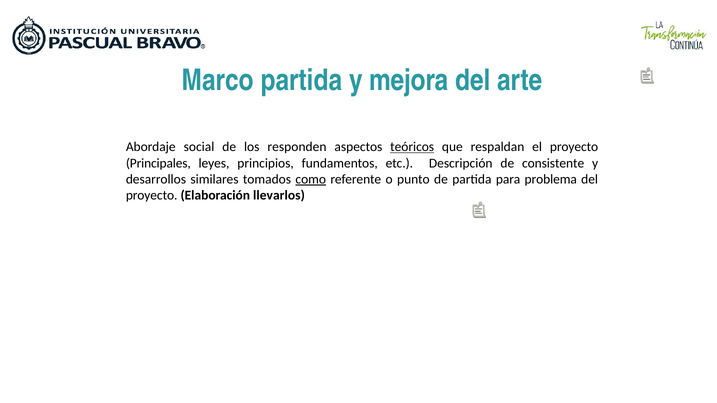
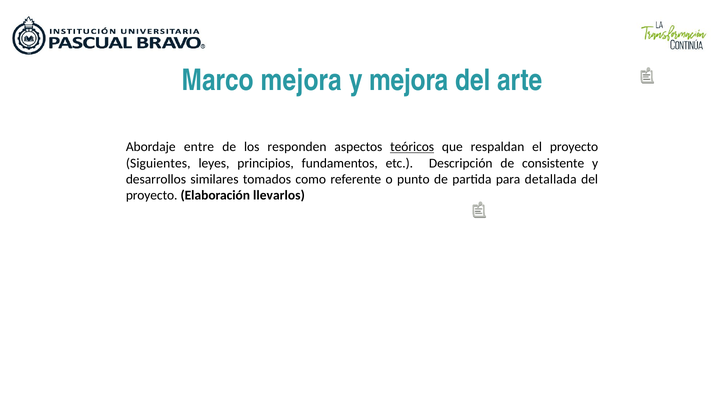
Marco partida: partida -> mejora
social: social -> entre
Principales: Principales -> Siguientes
como underline: present -> none
problema: problema -> detallada
